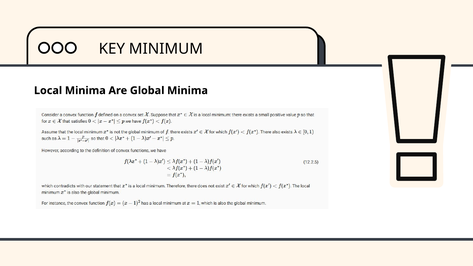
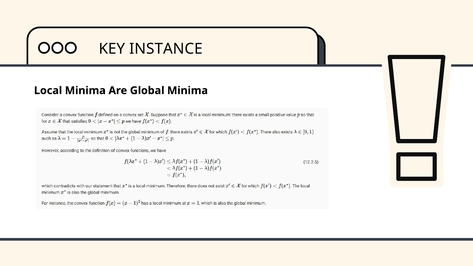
MINIMUM: MINIMUM -> INSTANCE
